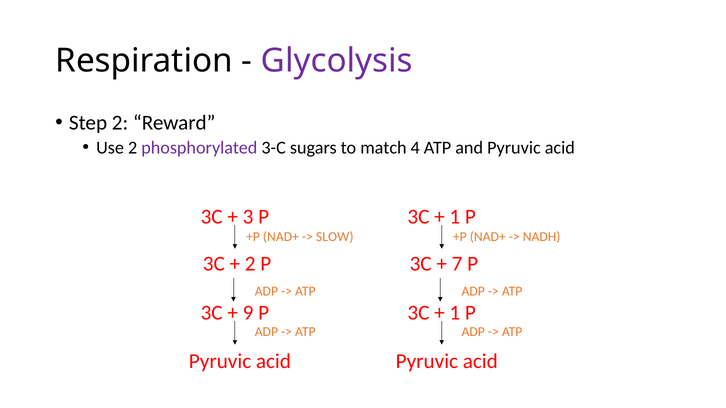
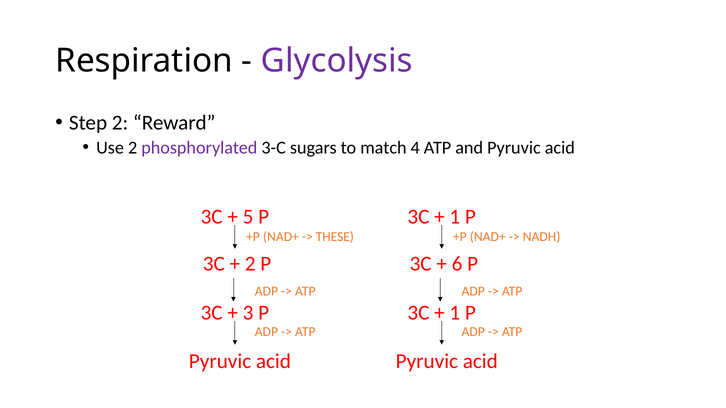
3: 3 -> 5
SLOW: SLOW -> THESE
7: 7 -> 6
9: 9 -> 3
